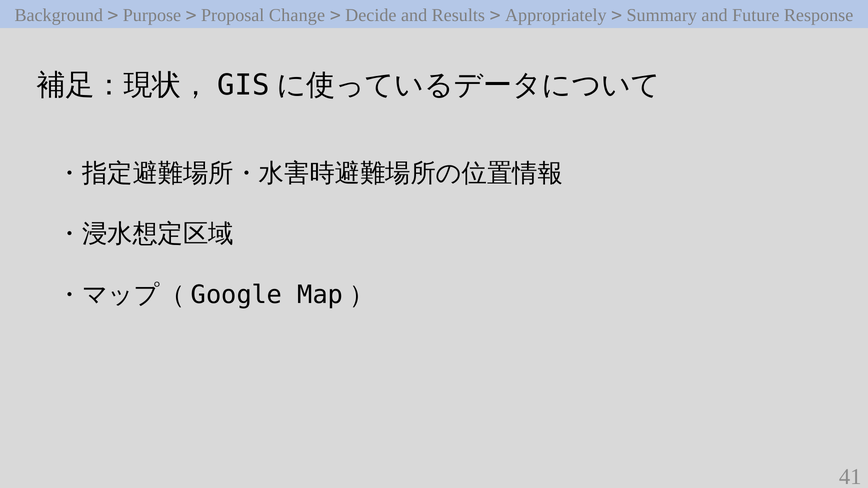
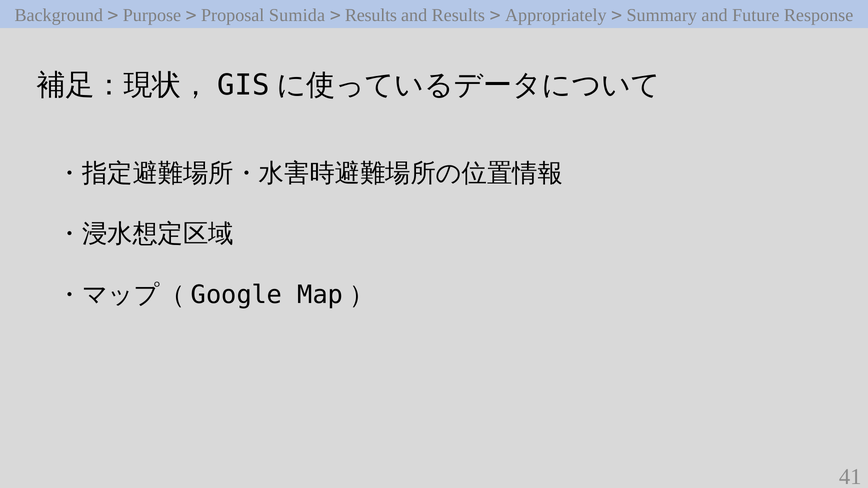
Change: Change -> Sumida
Decide at (371, 15): Decide -> Results
